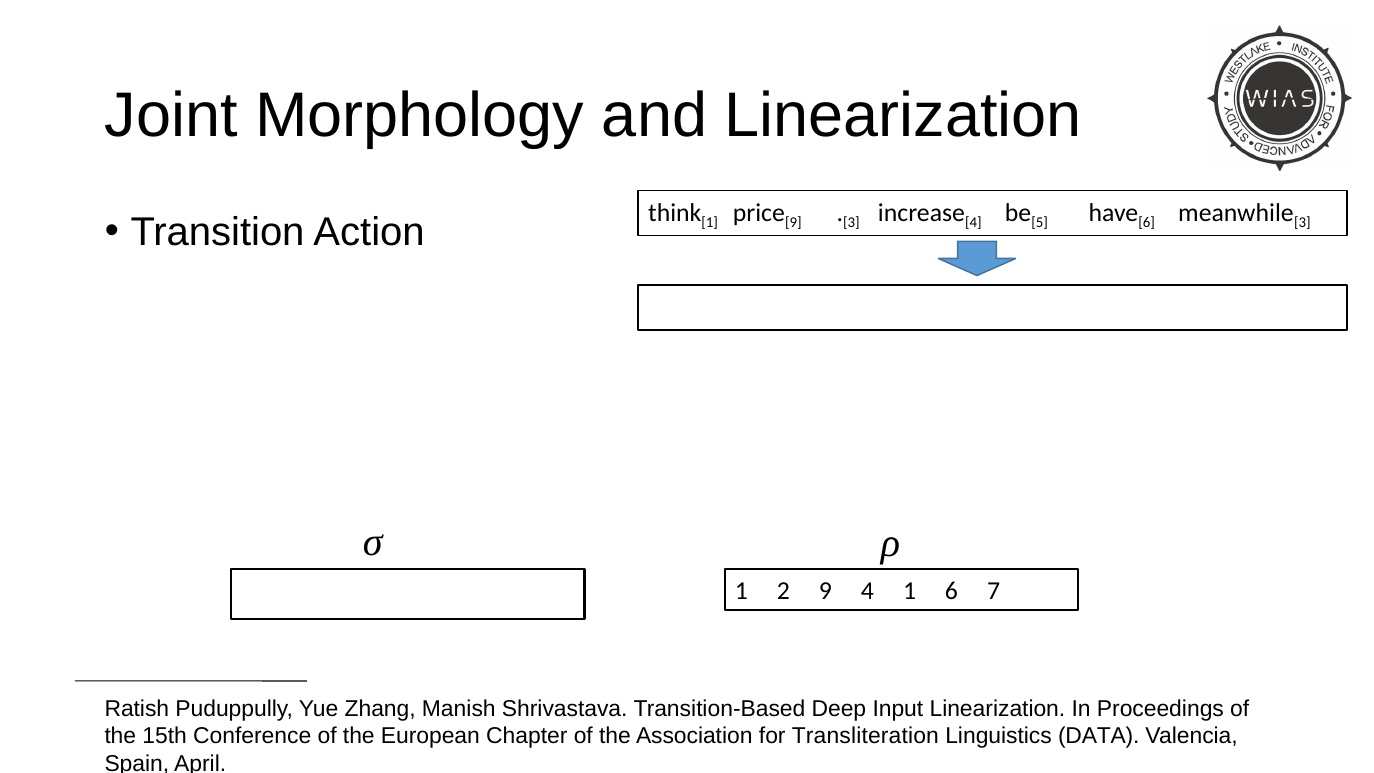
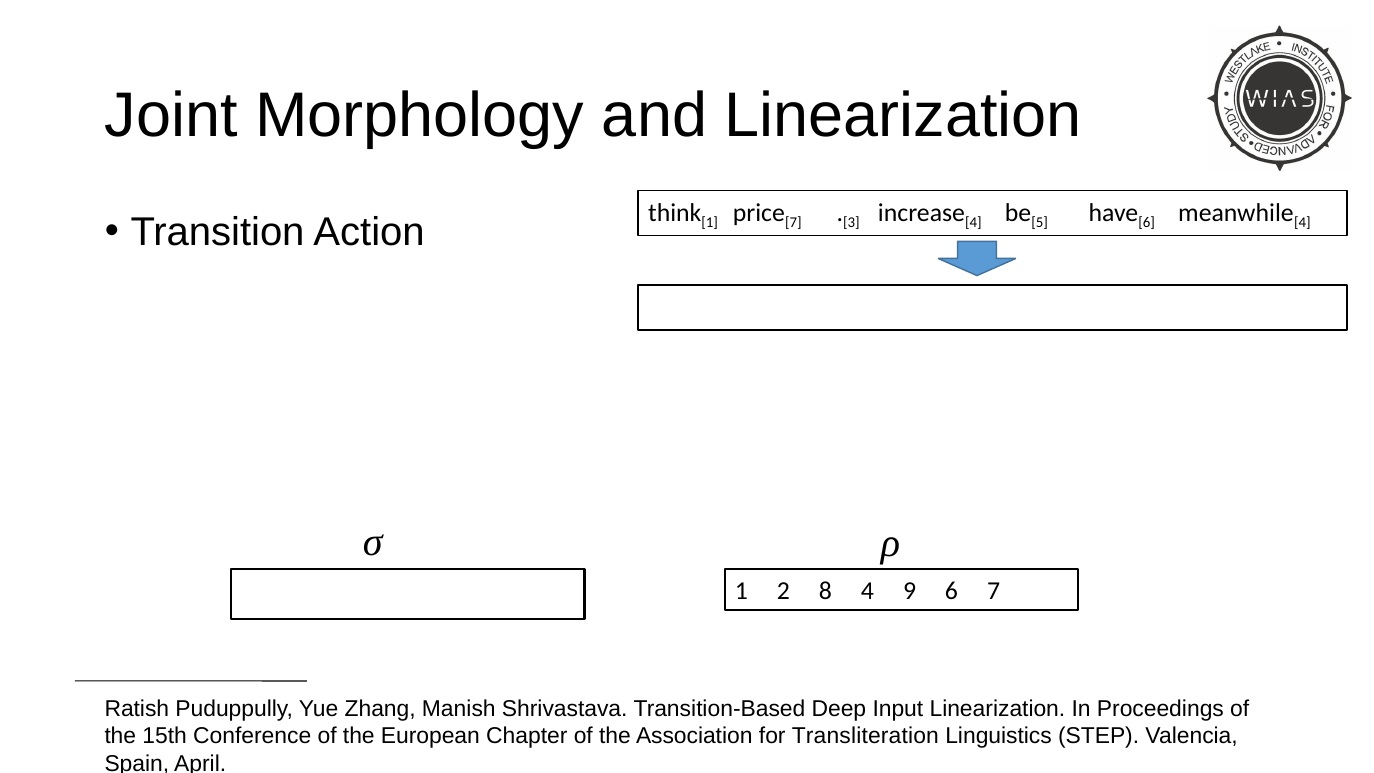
9 at (793, 223): 9 -> 7
3 at (1302, 223): 3 -> 4
2 9: 9 -> 8
4 1: 1 -> 9
DATA: DATA -> STEP
